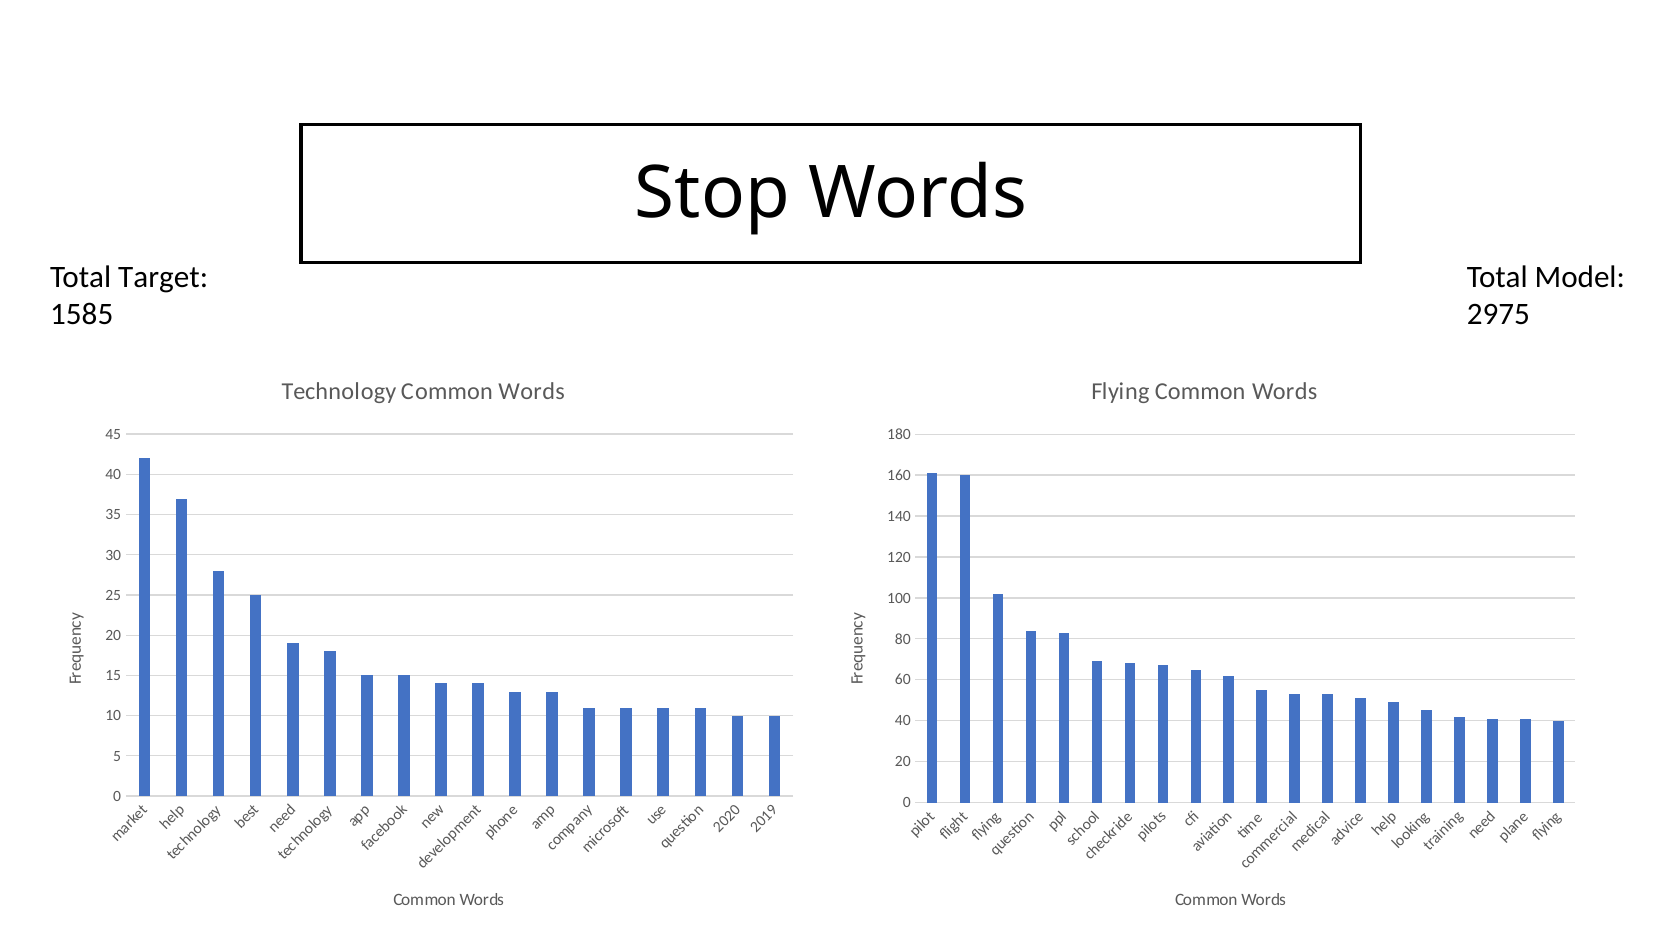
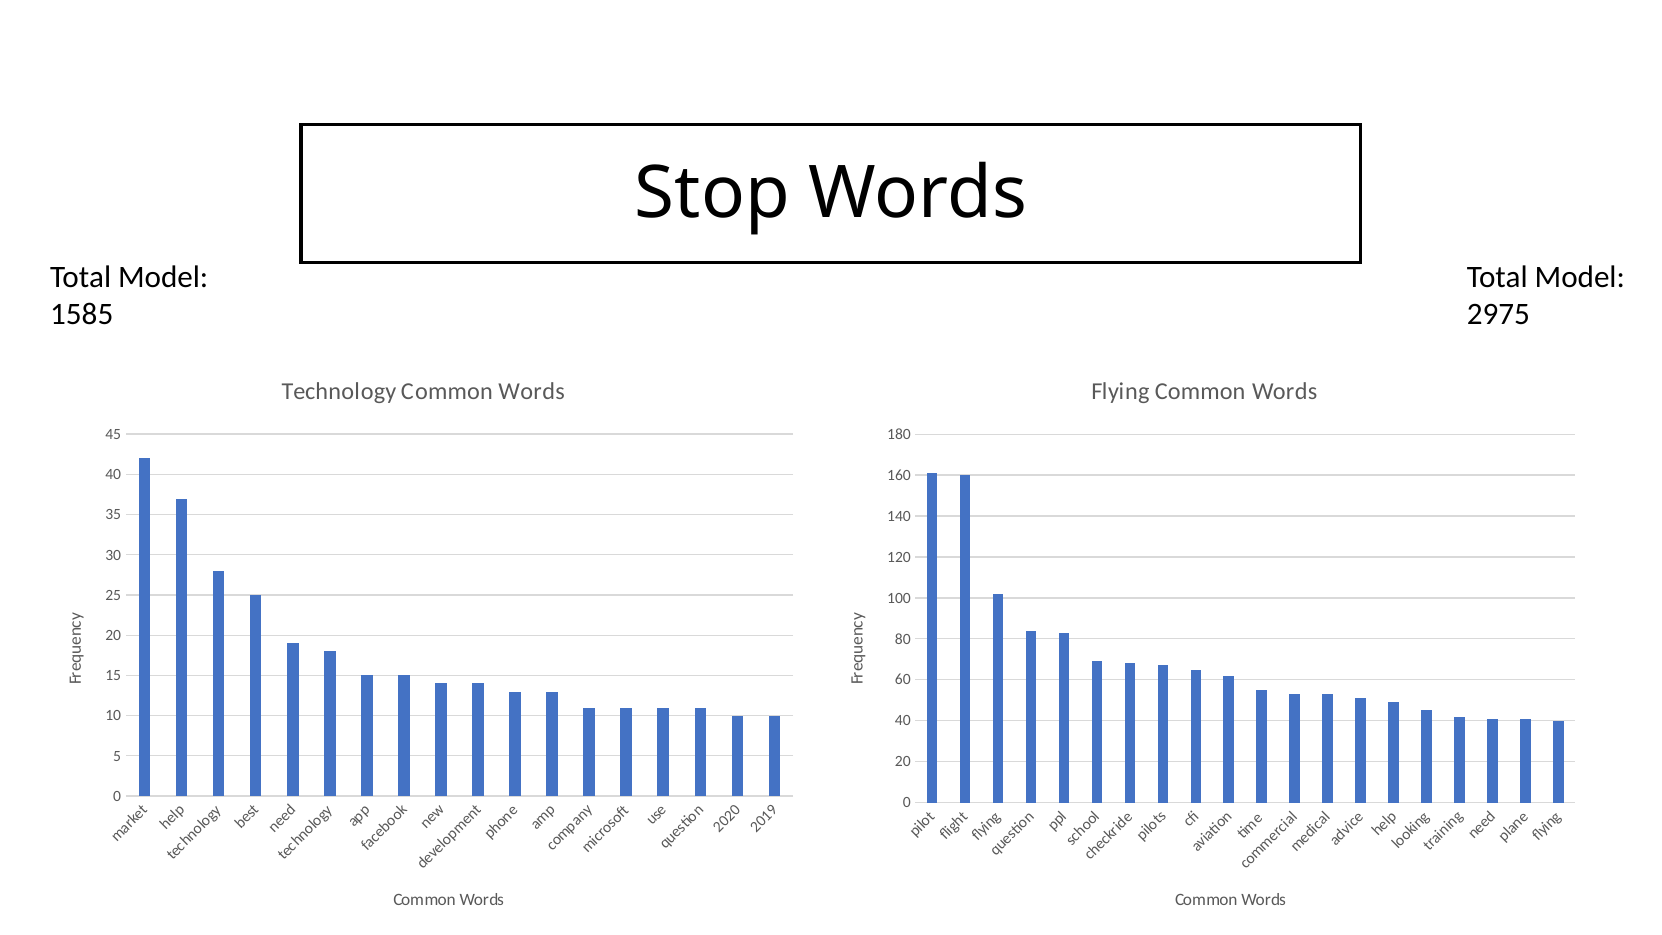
Target at (163, 277): Target -> Model
